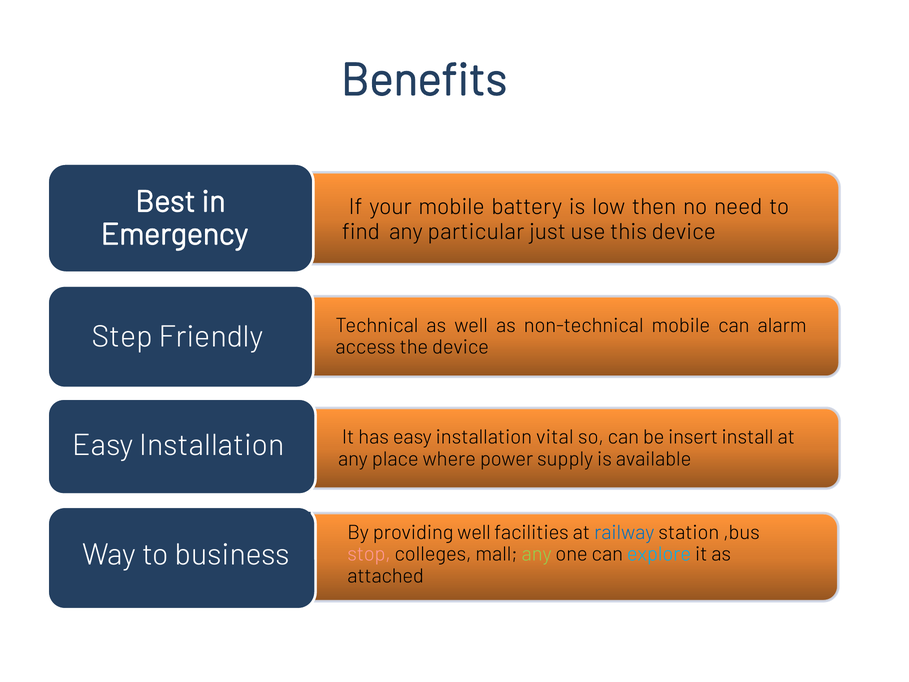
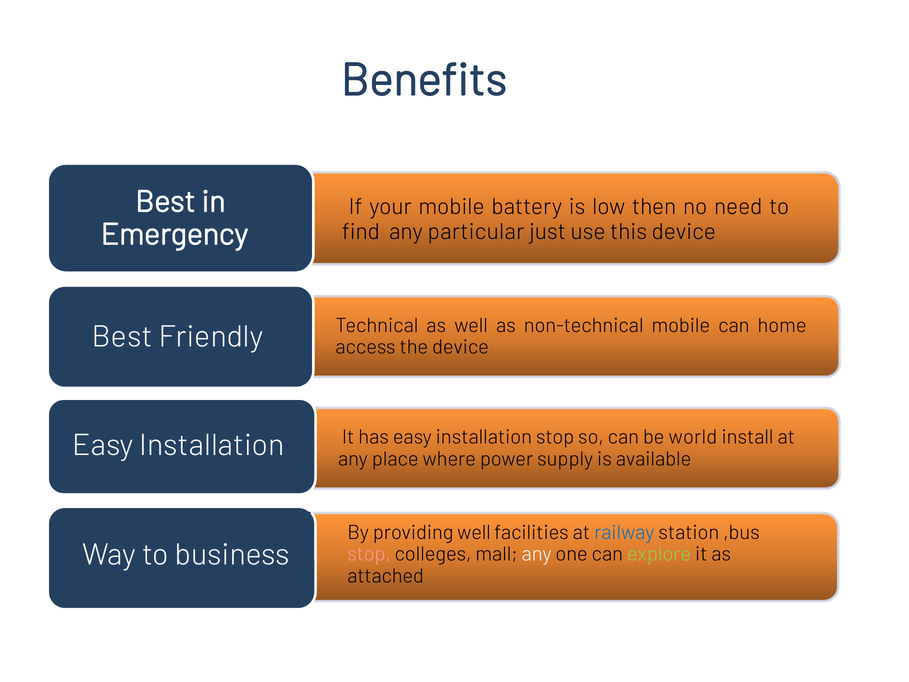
alarm: alarm -> home
Step at (122, 336): Step -> Best
installation vital: vital -> stop
insert: insert -> world
any at (537, 554) colour: light green -> white
explore colour: light blue -> light green
